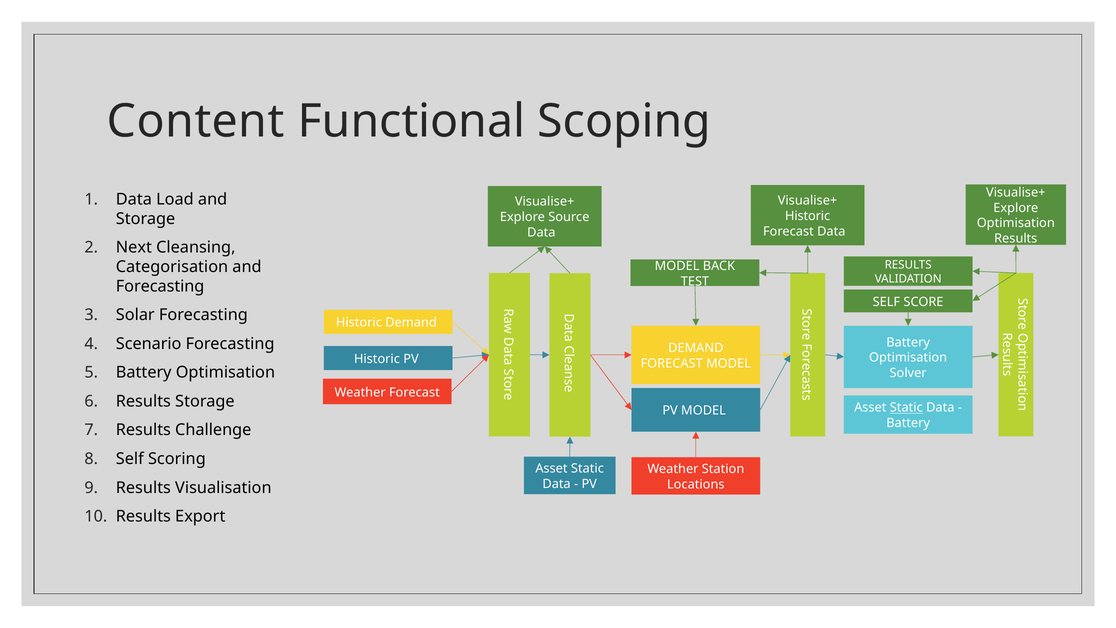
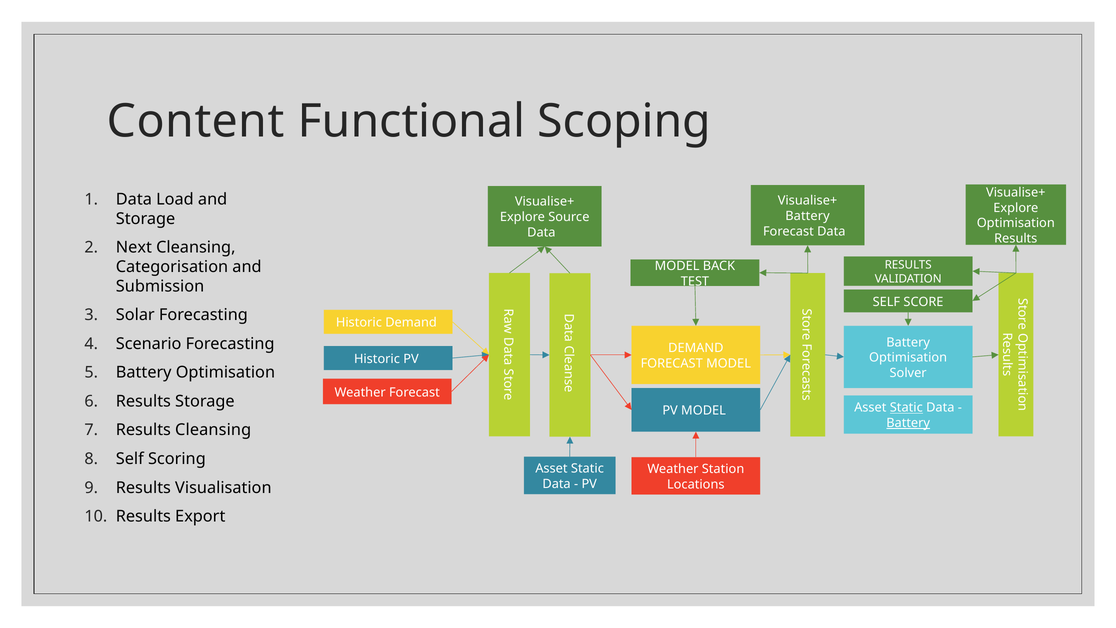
Historic at (808, 216): Historic -> Battery
Forecasting at (160, 286): Forecasting -> Submission
Battery at (908, 423) underline: none -> present
Results Challenge: Challenge -> Cleansing
